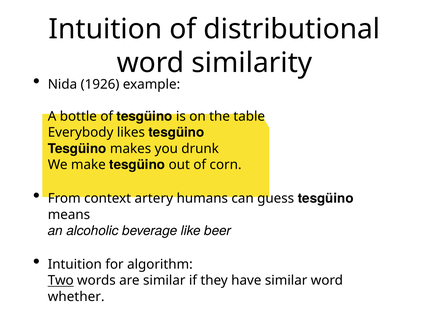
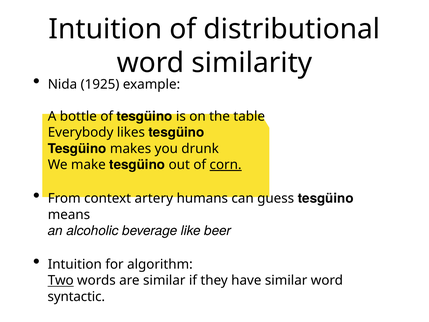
1926: 1926 -> 1925
corn underline: none -> present
whether: whether -> syntactic
